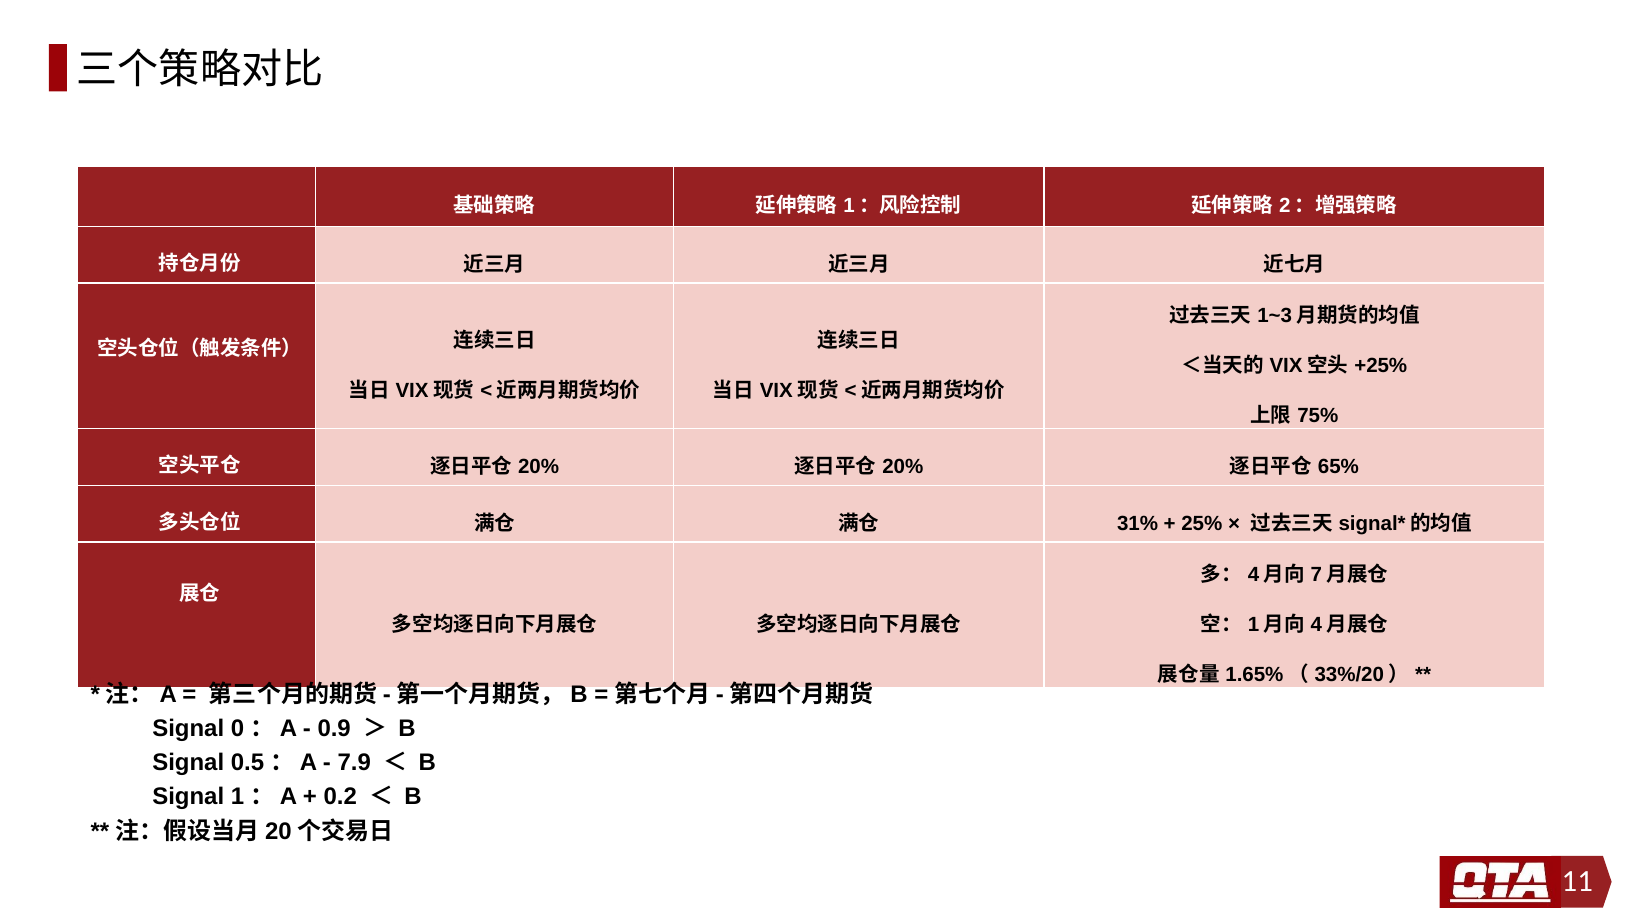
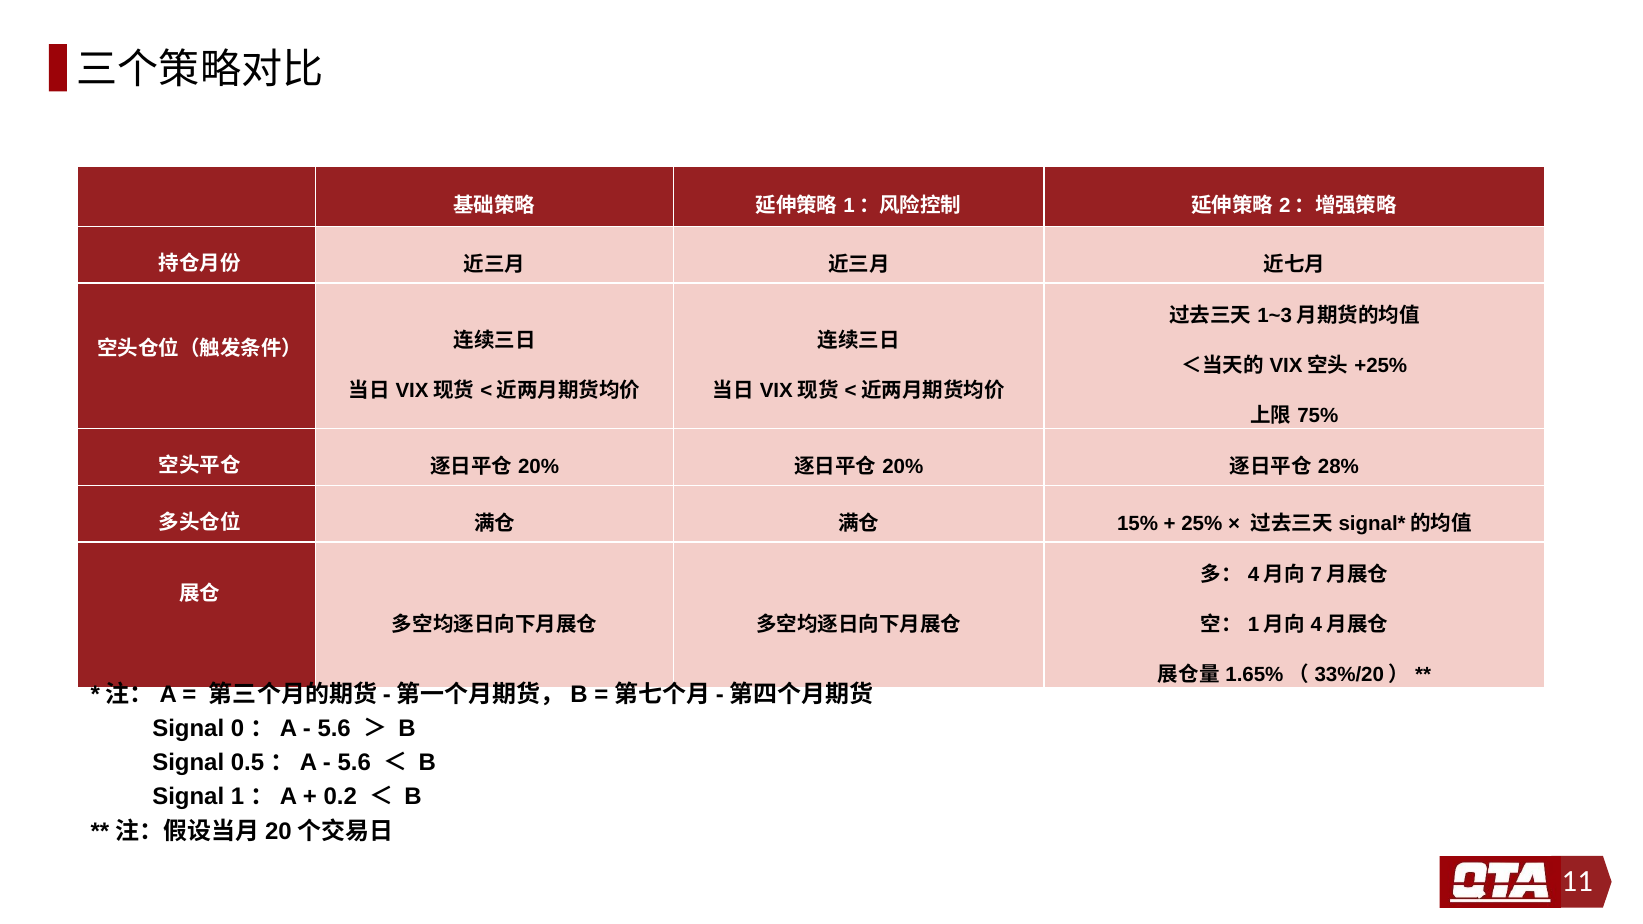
65%: 65% -> 28%
31%: 31% -> 15%
0.9 at (334, 729): 0.9 -> 5.6
7.9 at (354, 763): 7.9 -> 5.6
